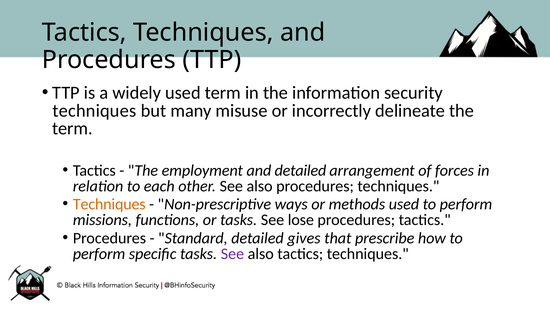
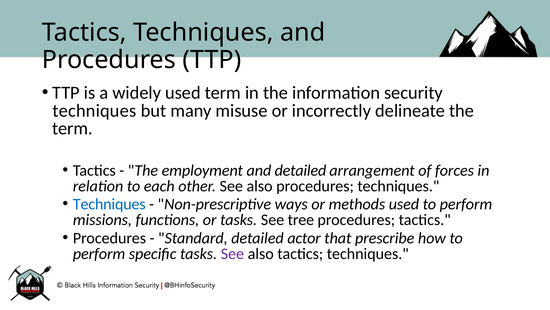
Techniques at (109, 204) colour: orange -> blue
lose: lose -> tree
gives: gives -> actor
